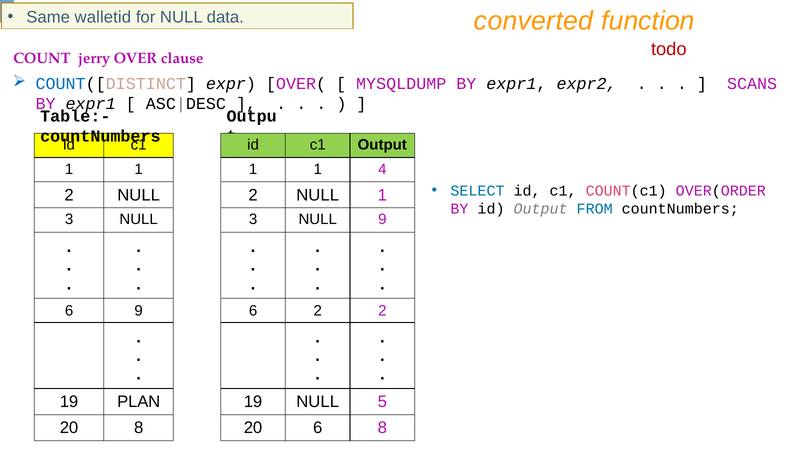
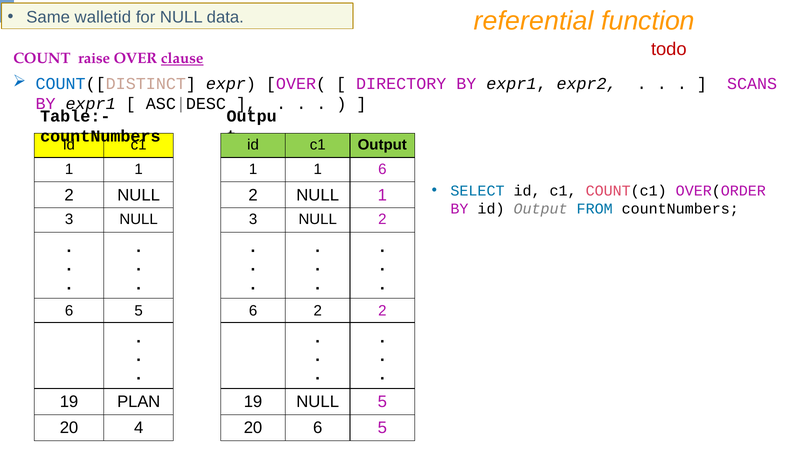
converted: converted -> referential
jerry: jerry -> raise
clause underline: none -> present
MYSQLDUMP: MYSQLDUMP -> DIRECTORY
1 4: 4 -> 6
NULL 9: 9 -> 2
9 at (139, 311): 9 -> 5
20 8: 8 -> 4
20 6 8: 8 -> 5
